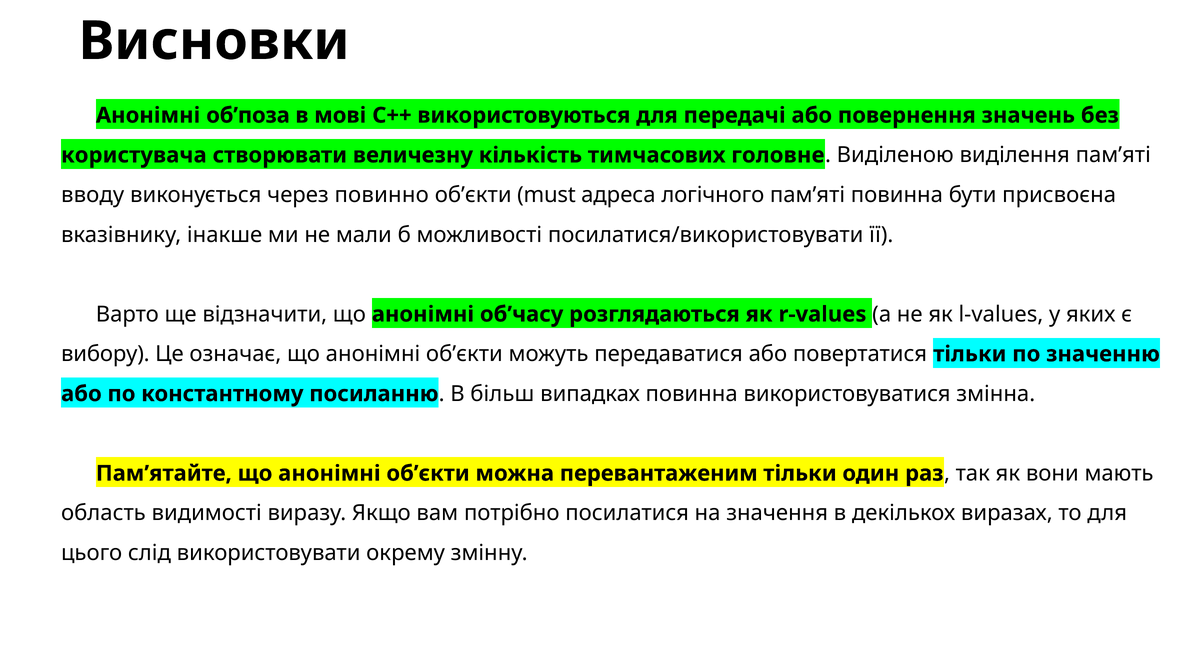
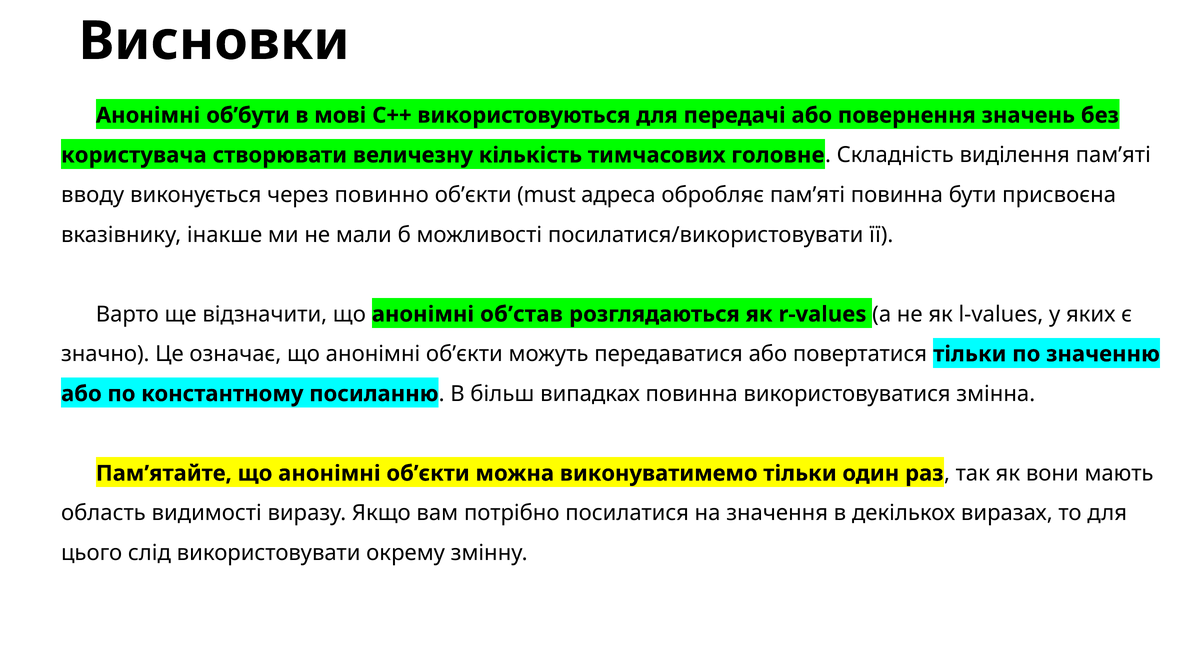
об’поза: об’поза -> об’бути
Виділеною: Виділеною -> Складність
логічного: логічного -> обробляє
об’часу: об’часу -> об’став
вибору: вибору -> значно
перевантаженим: перевантаженим -> виконуватимемо
